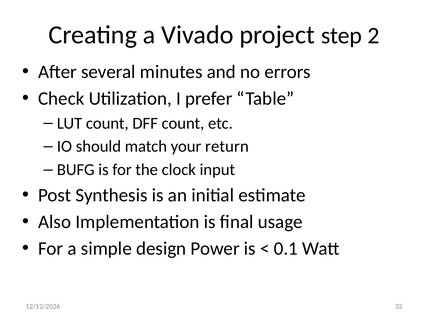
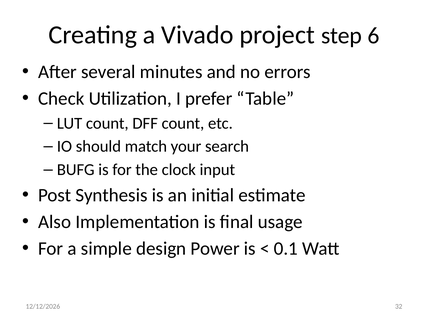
2: 2 -> 6
return: return -> search
